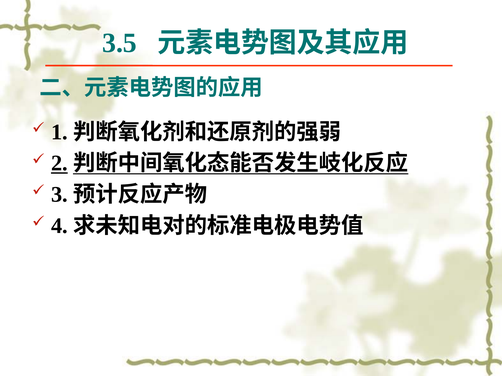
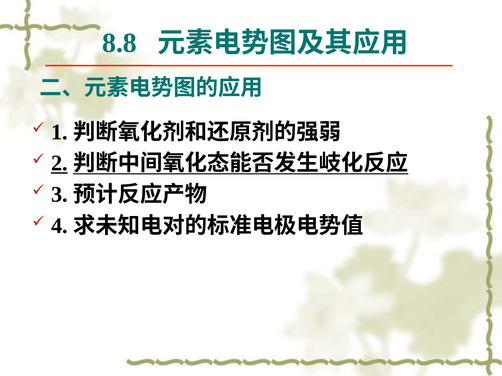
3.5: 3.5 -> 8.8
